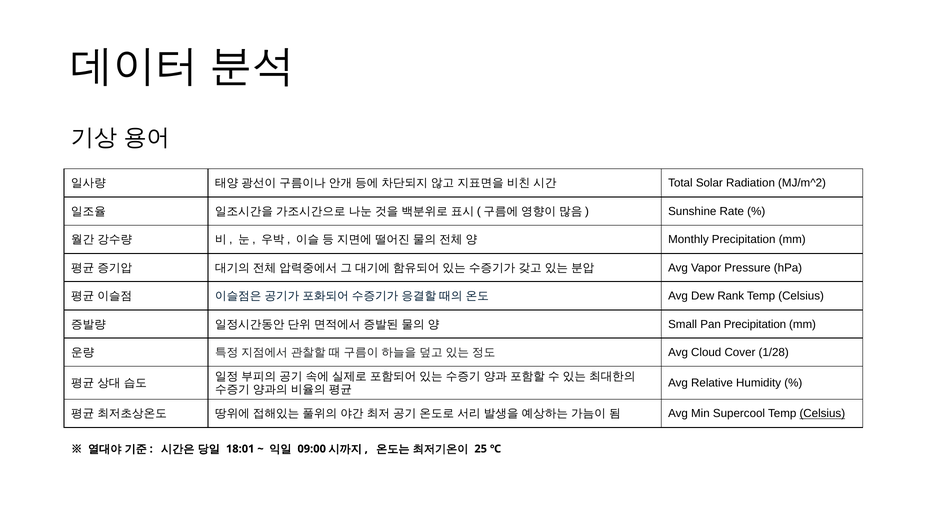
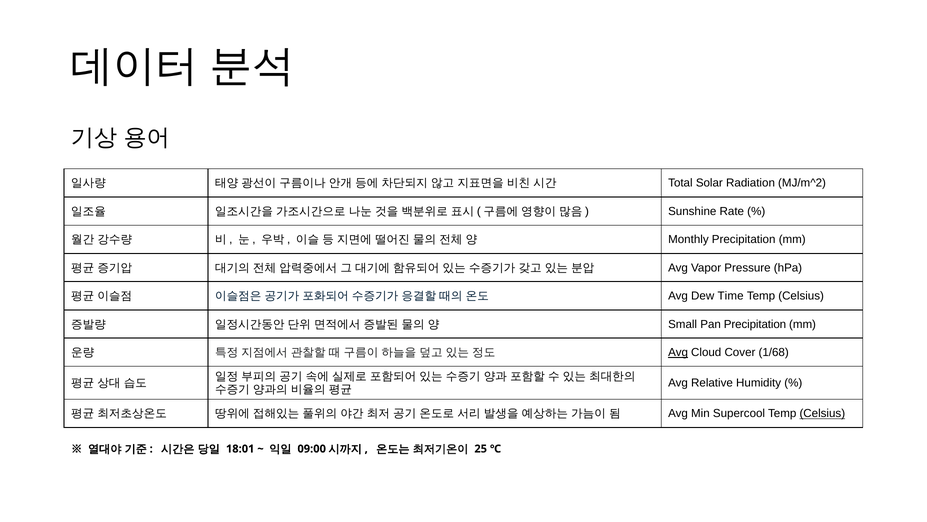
Rank: Rank -> Time
Avg at (678, 352) underline: none -> present
1/28: 1/28 -> 1/68
